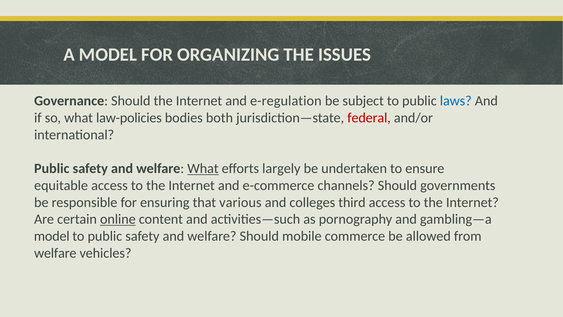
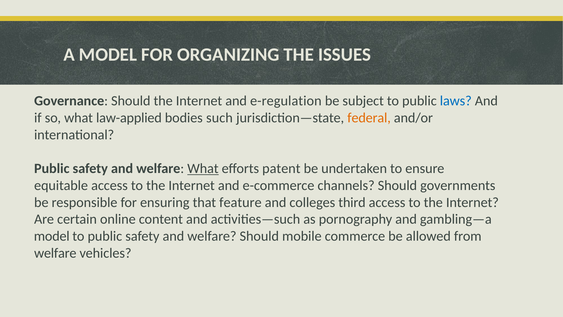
law-policies: law-policies -> law-applied
both: both -> such
federal colour: red -> orange
largely: largely -> patent
various: various -> feature
online underline: present -> none
